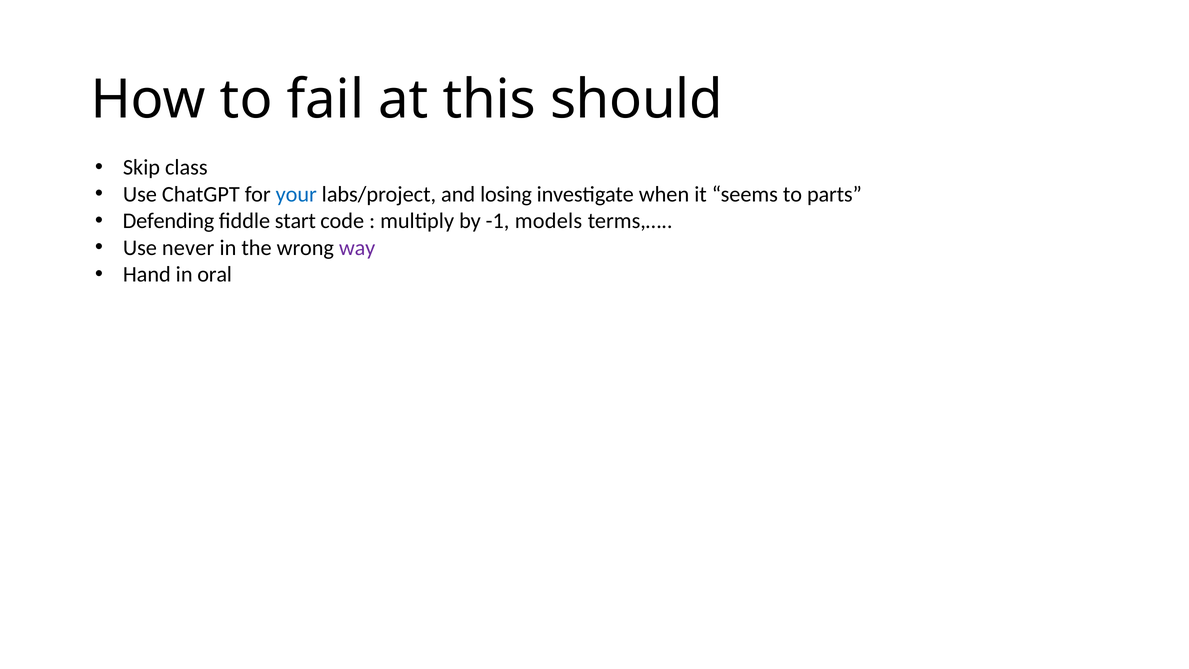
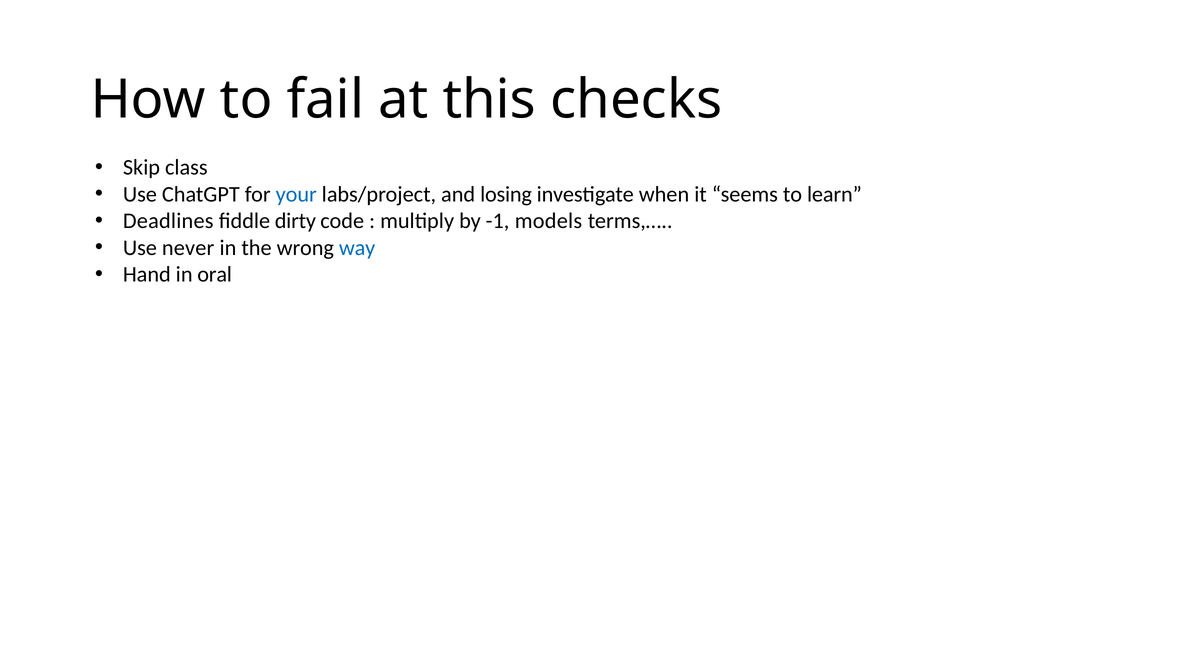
should: should -> checks
parts: parts -> learn
Defending: Defending -> Deadlines
start: start -> dirty
way colour: purple -> blue
